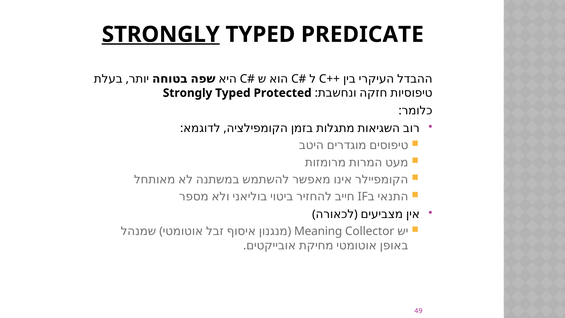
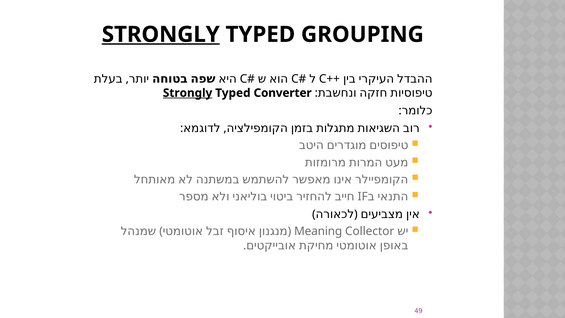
PREDICATE: PREDICATE -> GROUPING
Strongly at (188, 93) underline: none -> present
Protected: Protected -> Converter
